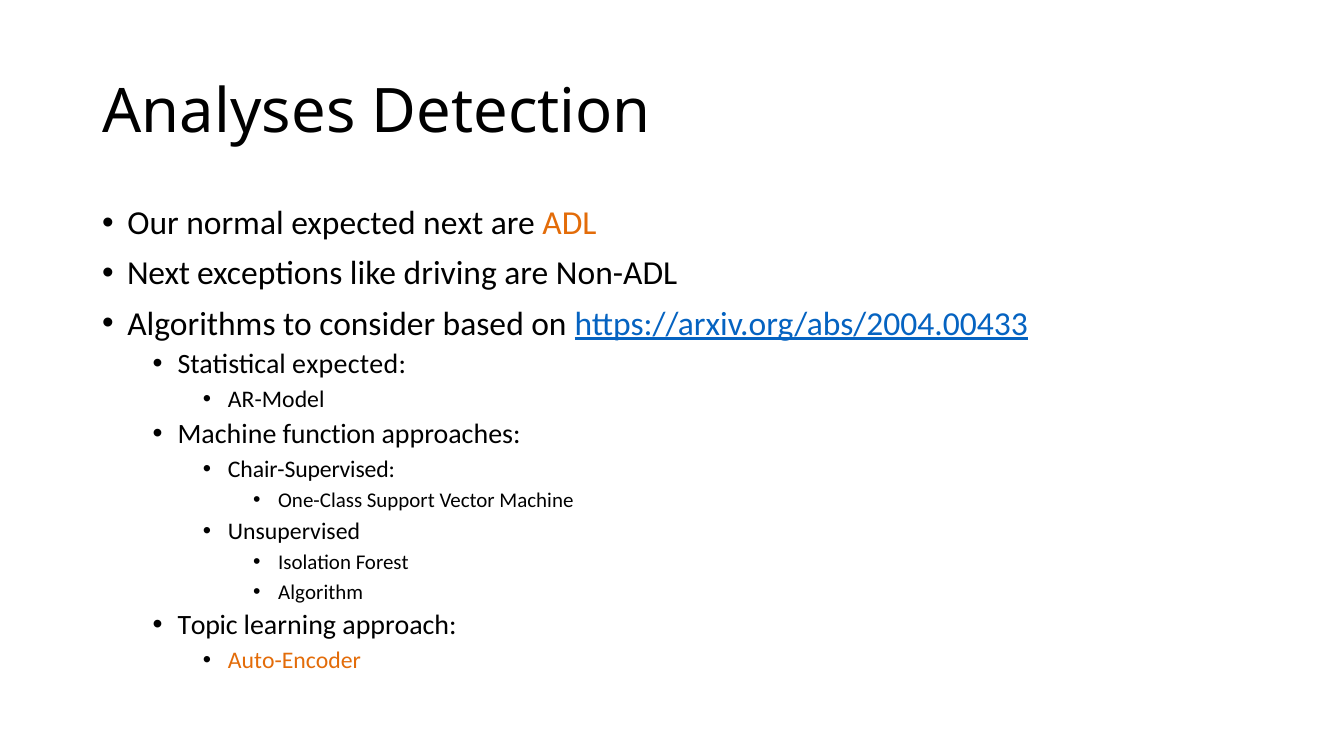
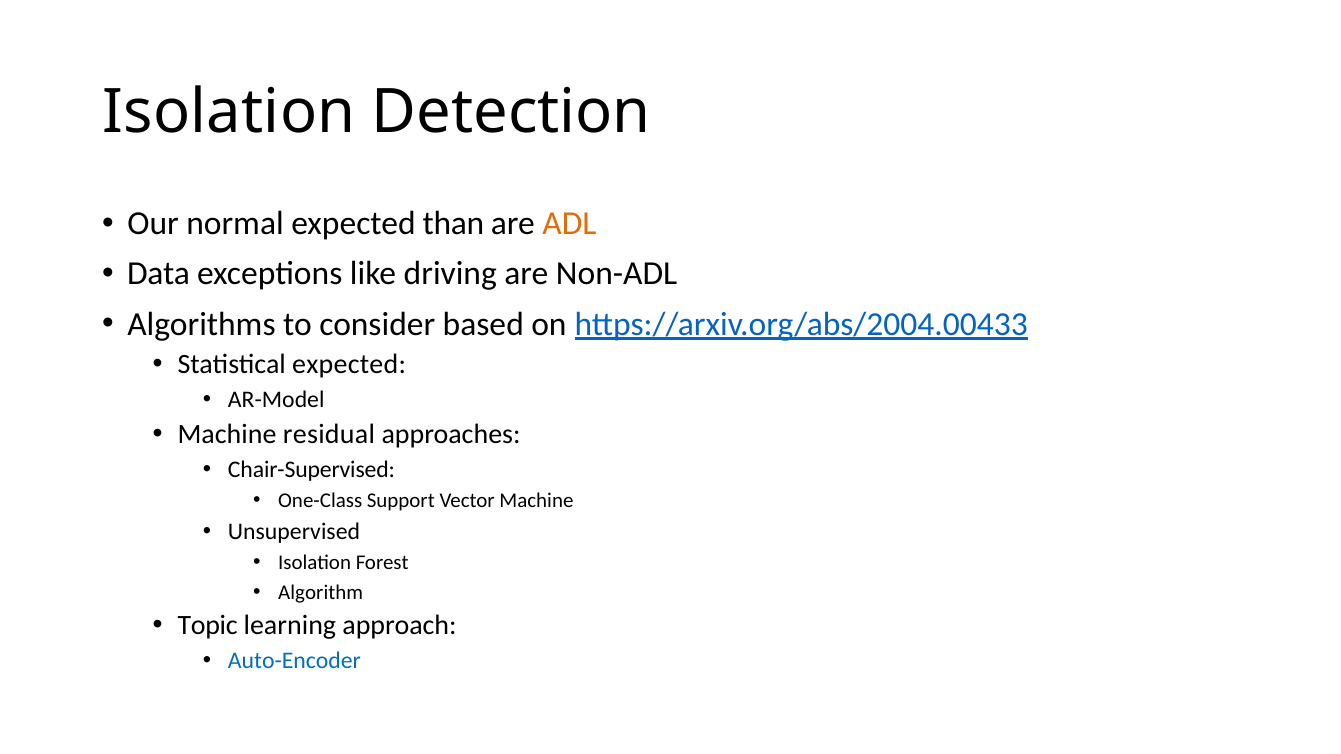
Analyses at (229, 113): Analyses -> Isolation
expected next: next -> than
Next at (159, 274): Next -> Data
function: function -> residual
Auto-Encoder colour: orange -> blue
